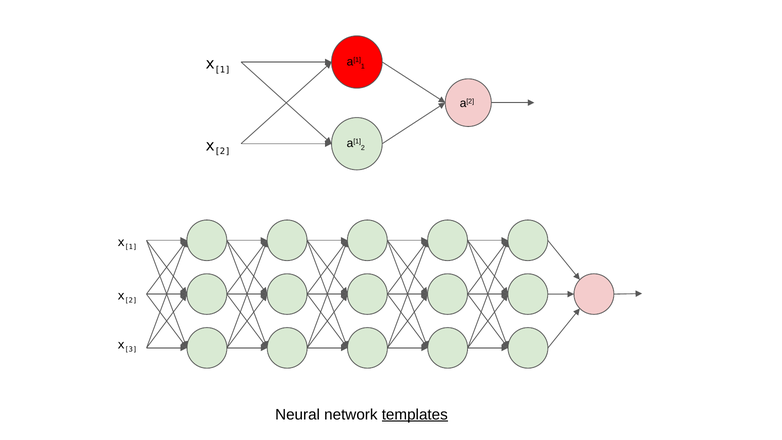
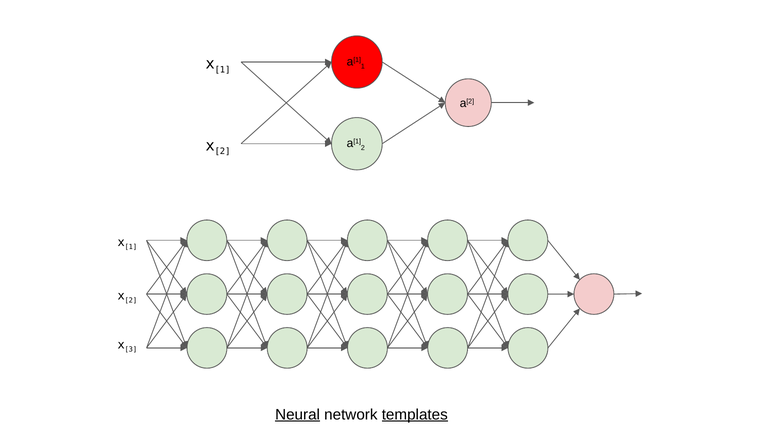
Neural underline: none -> present
